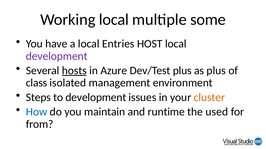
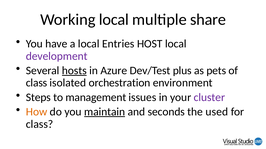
some: some -> share
as plus: plus -> pets
management: management -> orchestration
to development: development -> management
cluster colour: orange -> purple
How colour: blue -> orange
maintain underline: none -> present
runtime: runtime -> seconds
from at (40, 125): from -> class
